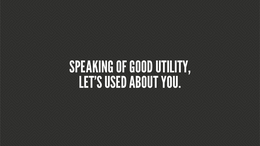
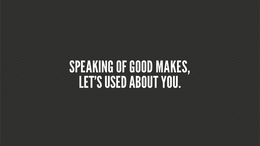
UTILITY: UTILITY -> MAKES
